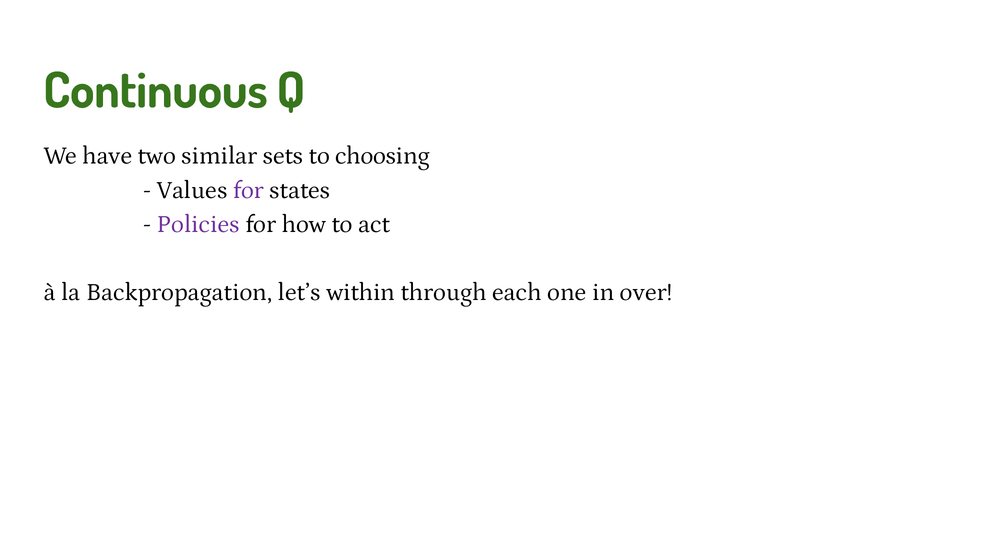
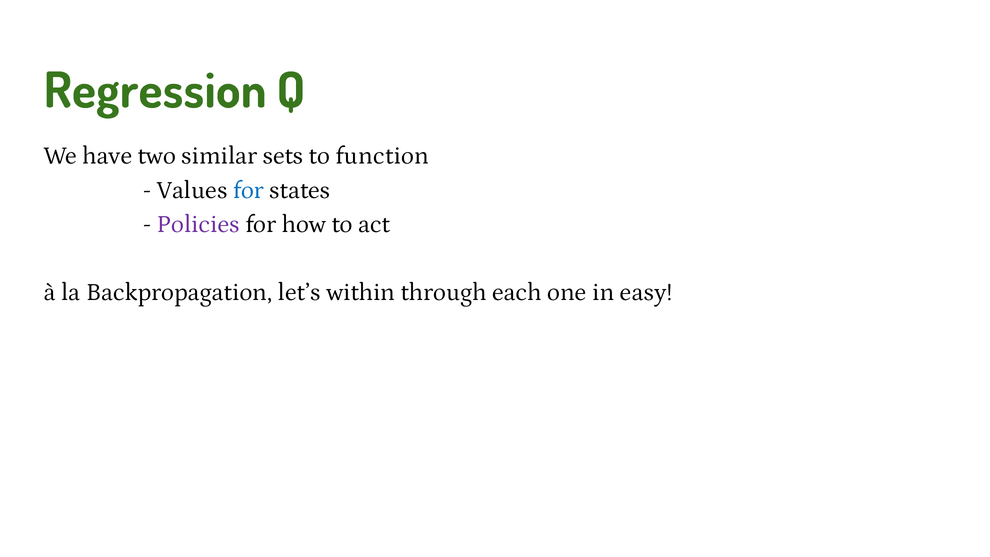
Continuous: Continuous -> Regression
choosing: choosing -> function
for at (248, 190) colour: purple -> blue
over: over -> easy
